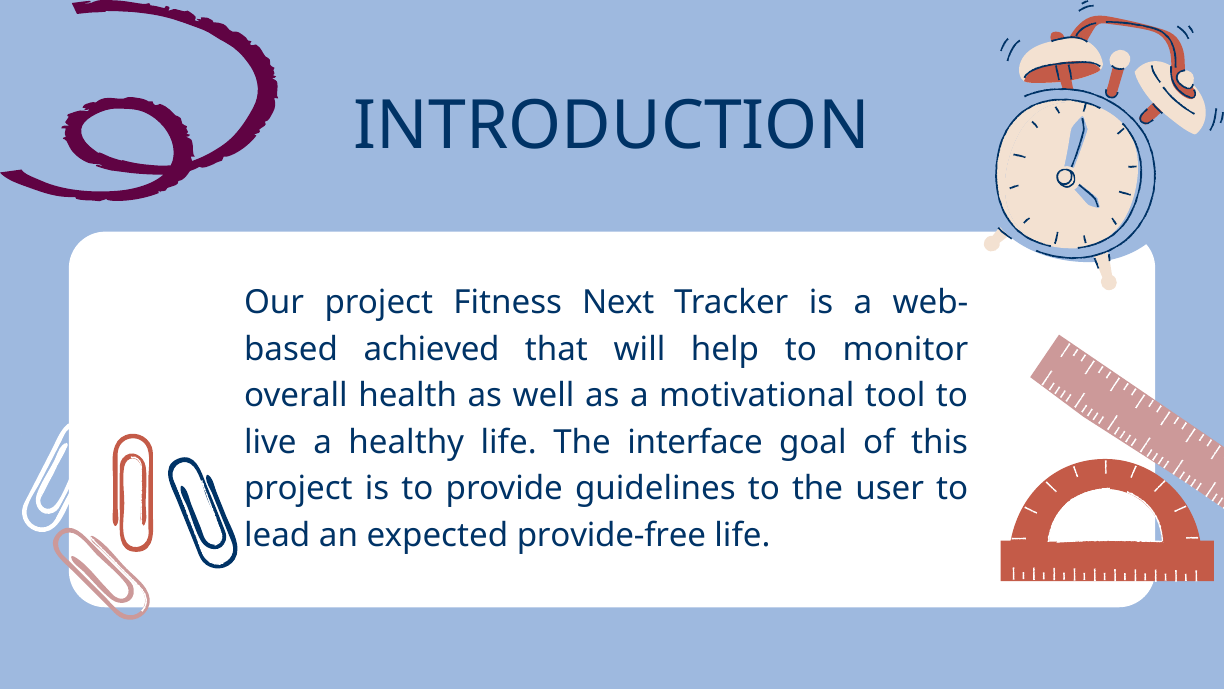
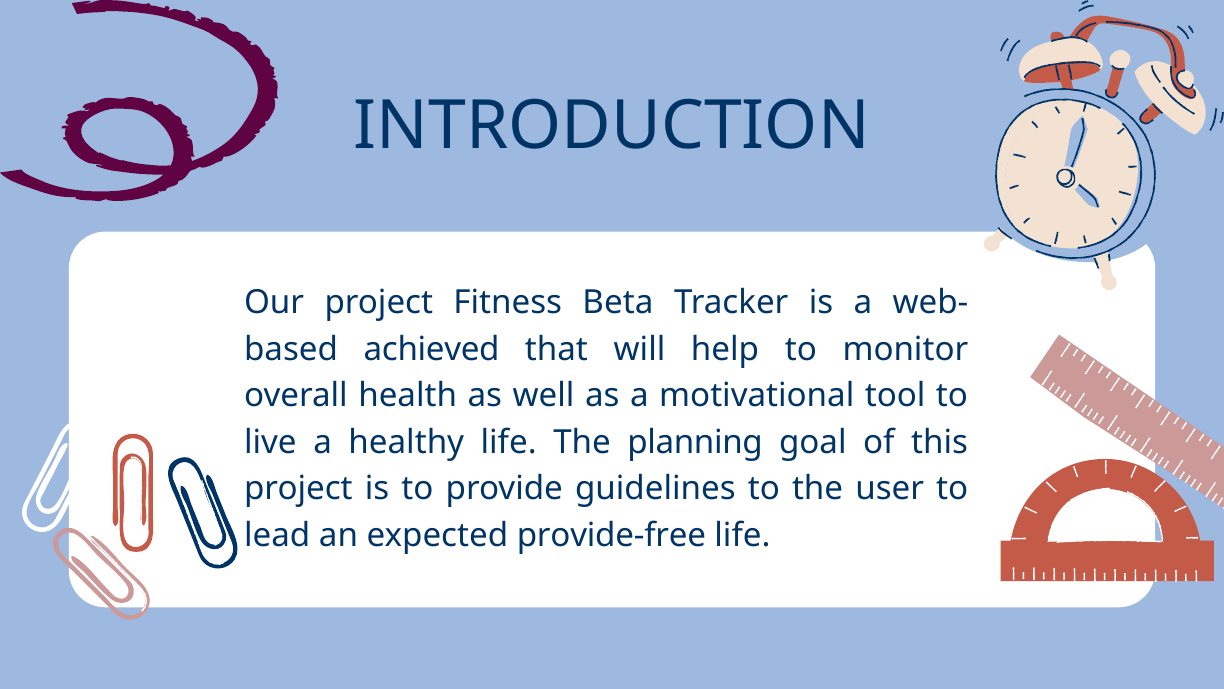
Next: Next -> Beta
interface: interface -> planning
